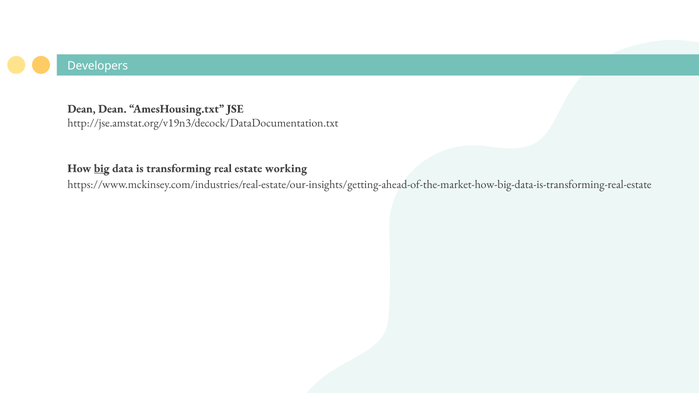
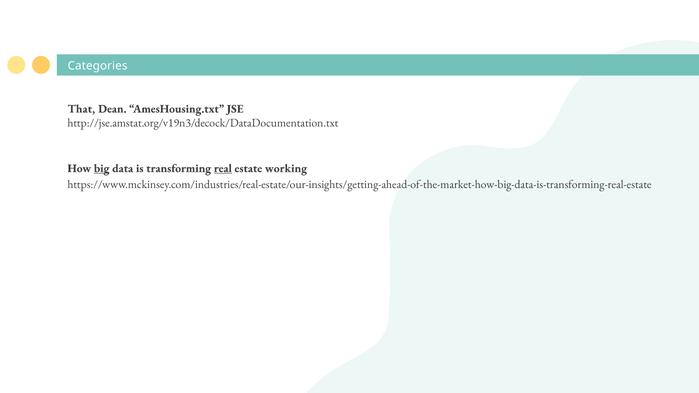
Developers: Developers -> Categories
Dean at (81, 109): Dean -> That
real underline: none -> present
